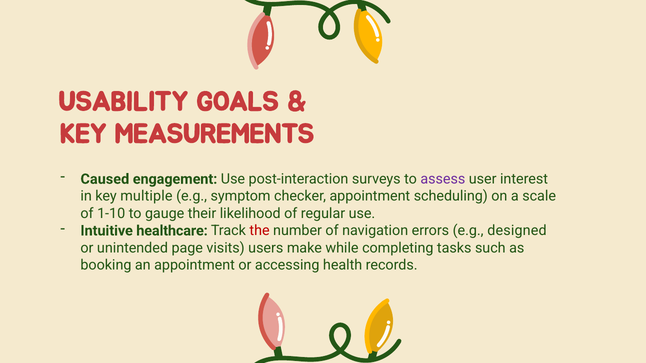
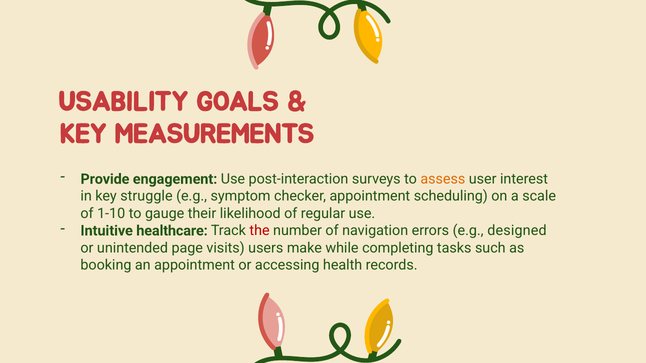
Caused: Caused -> Provide
assess colour: purple -> orange
multiple: multiple -> struggle
